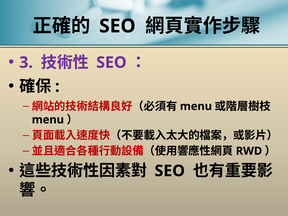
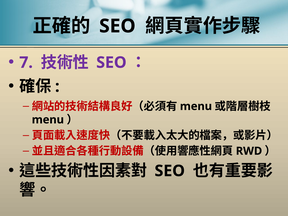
3: 3 -> 7
